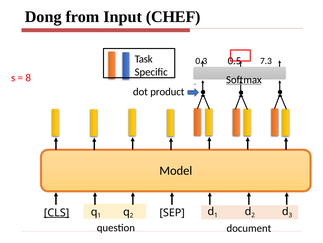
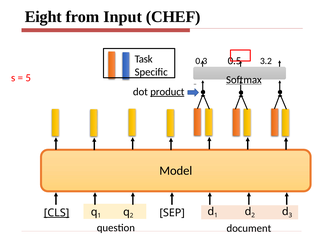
Dong: Dong -> Eight
7.3: 7.3 -> 3.2
8: 8 -> 5
product underline: none -> present
